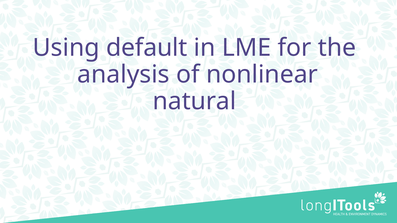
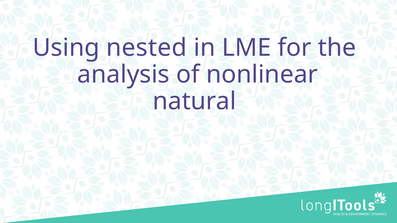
default: default -> nested
